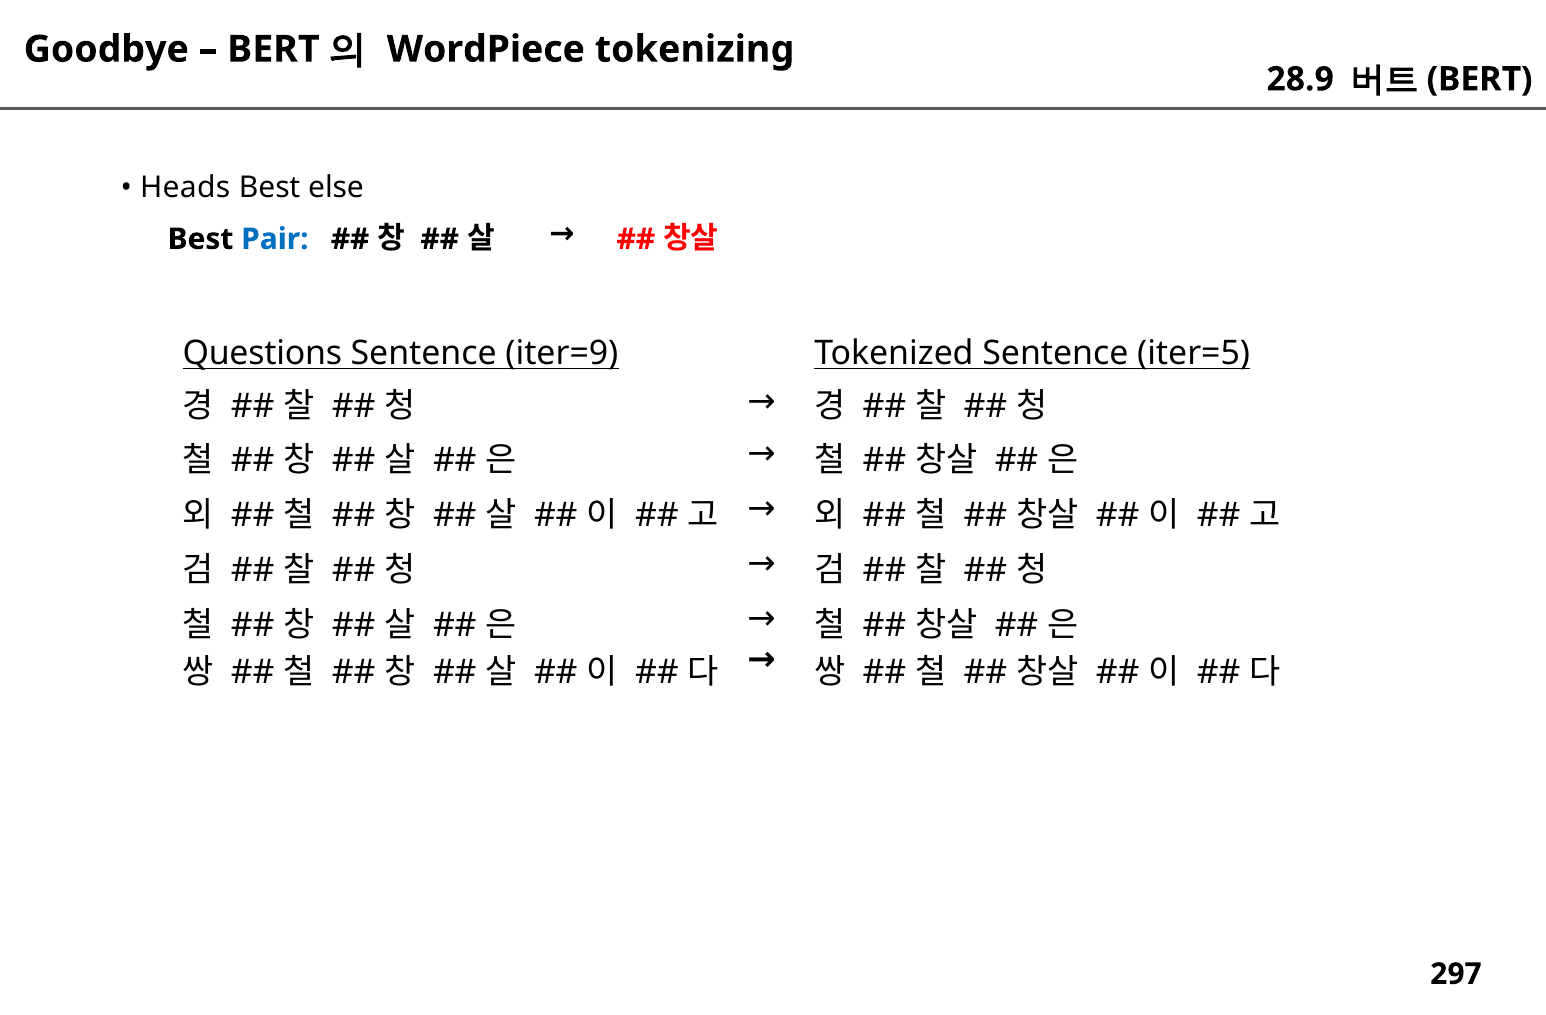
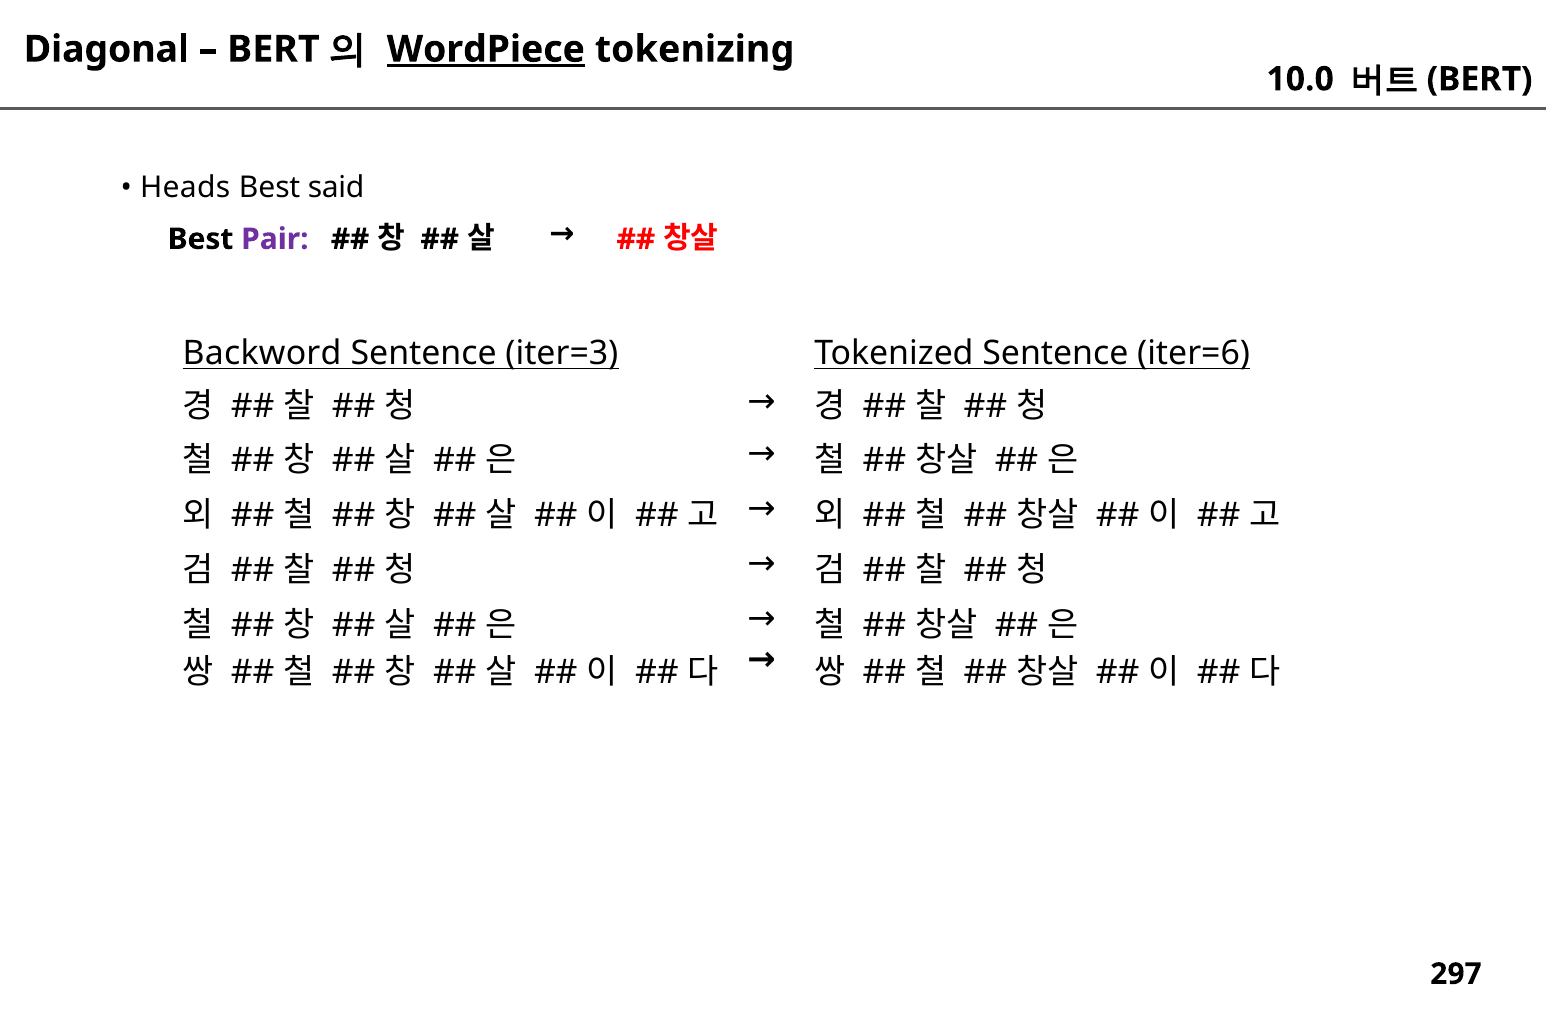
Goodbye: Goodbye -> Diagonal
WordPiece underline: none -> present
28.9: 28.9 -> 10.0
else: else -> said
Pair colour: blue -> purple
Questions: Questions -> Backword
iter=9: iter=9 -> iter=3
iter=5: iter=5 -> iter=6
